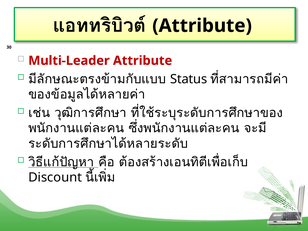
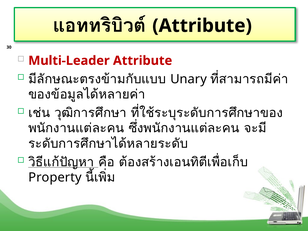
Status: Status -> Unary
Discount: Discount -> Property
